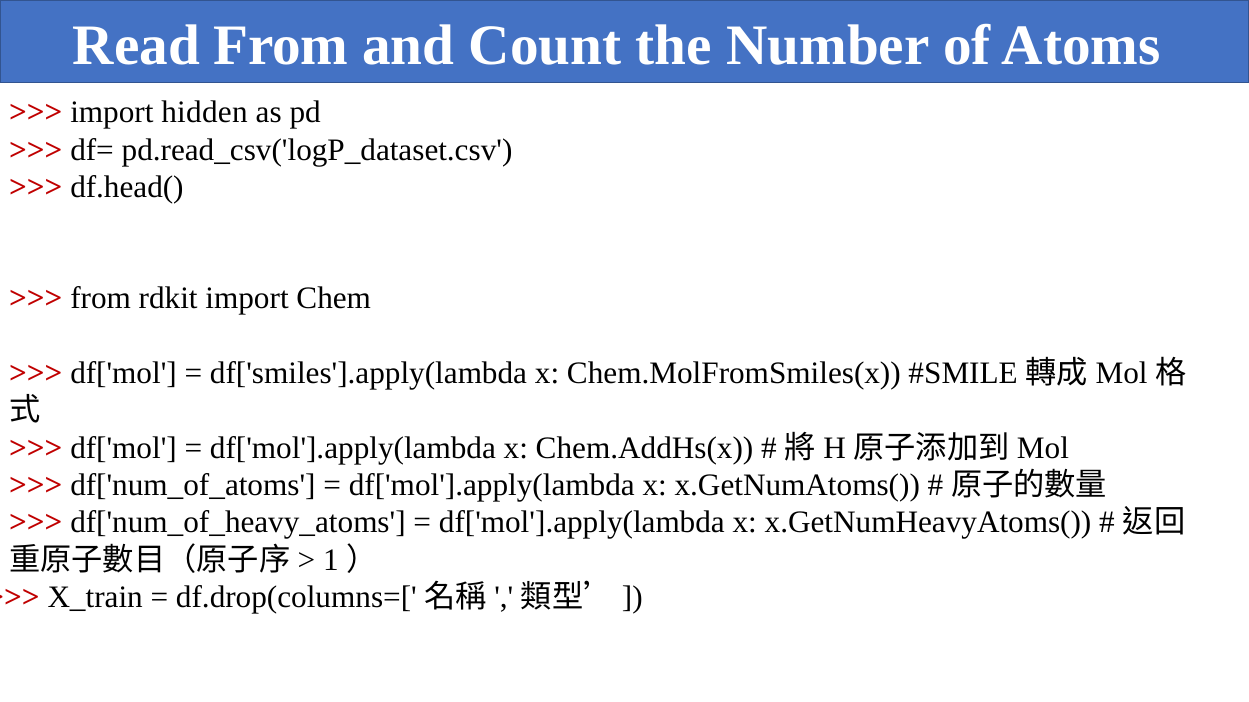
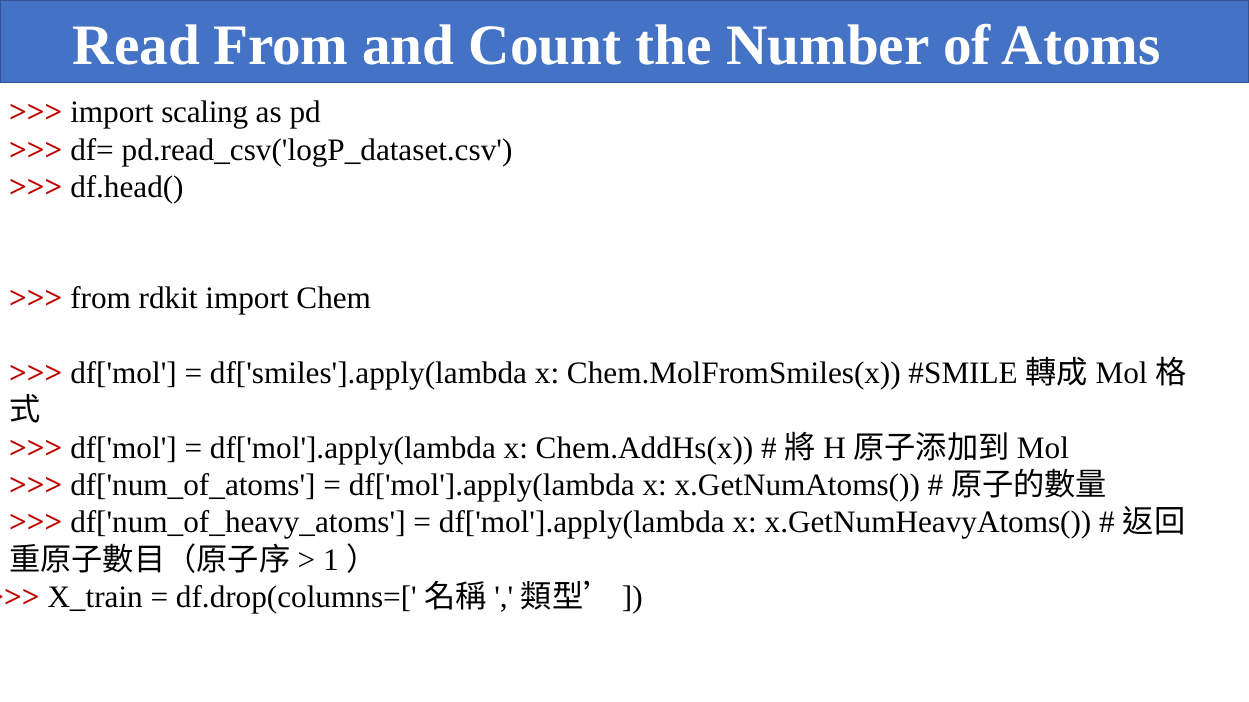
hidden: hidden -> scaling
